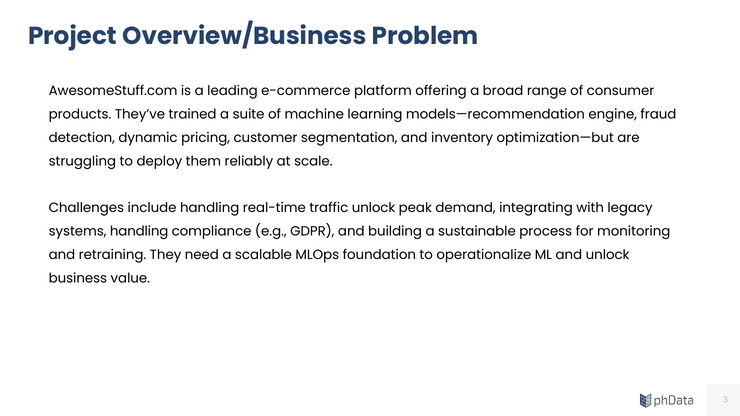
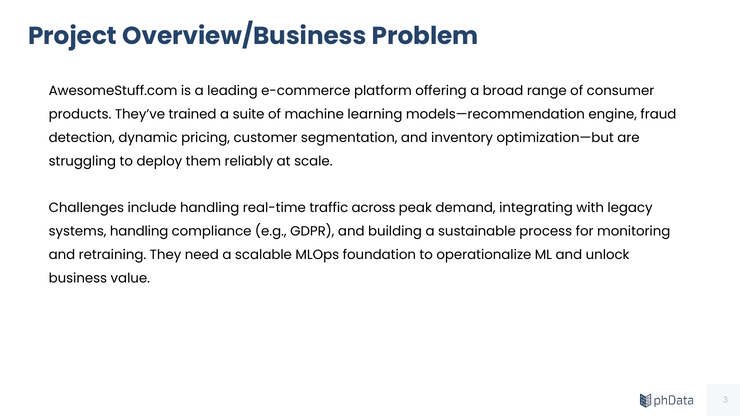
traffic unlock: unlock -> across
